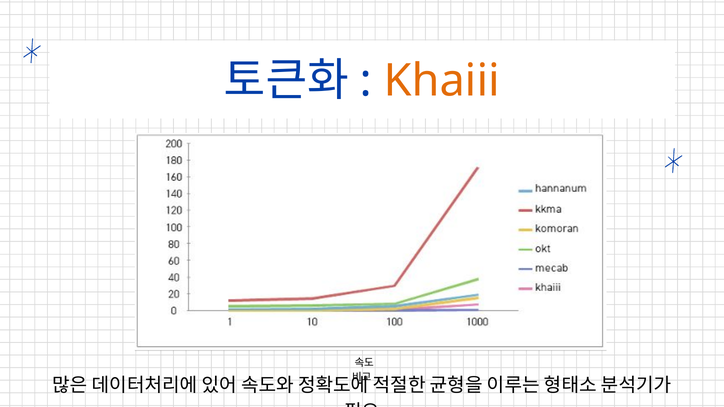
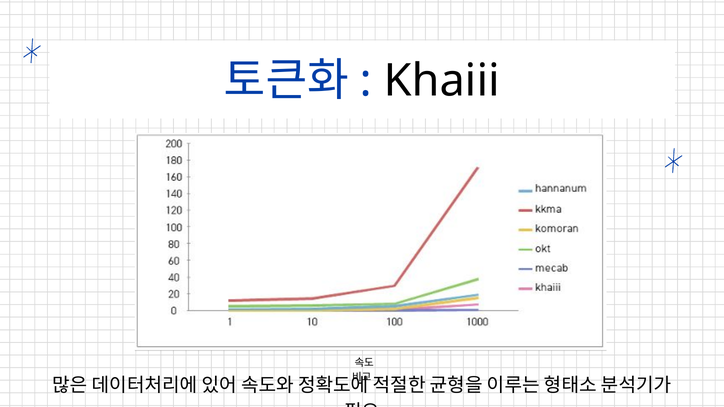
Khaiii colour: orange -> black
